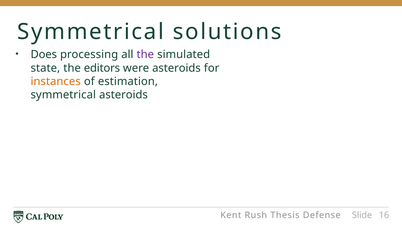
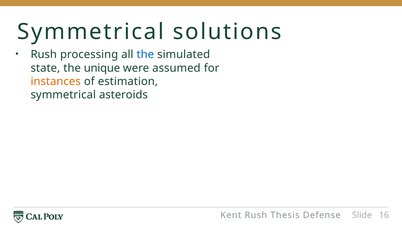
Does at (44, 55): Does -> Rush
the at (145, 55) colour: purple -> blue
editors: editors -> unique
were asteroids: asteroids -> assumed
